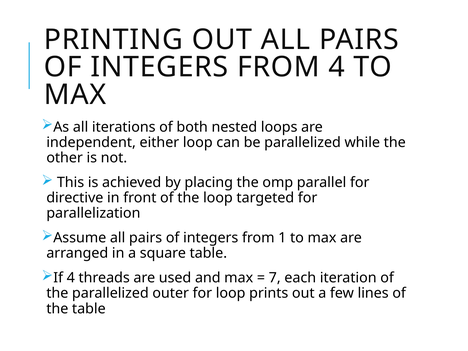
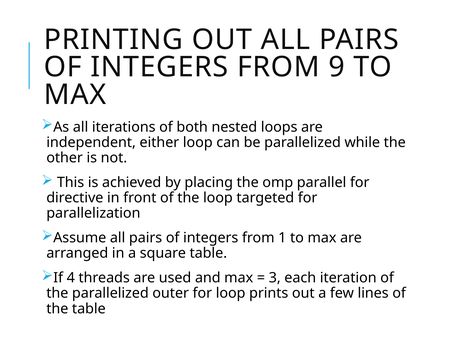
FROM 4: 4 -> 9
7: 7 -> 3
